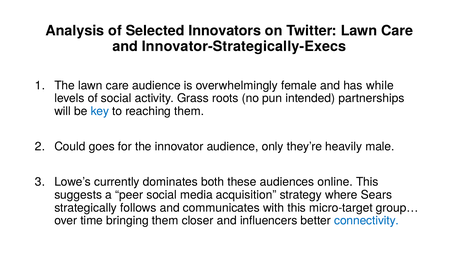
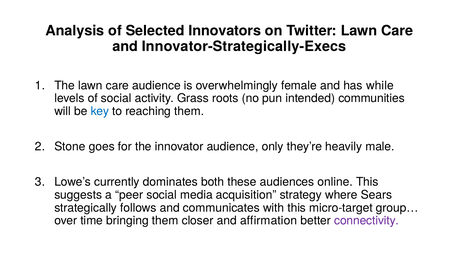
partnerships: partnerships -> communities
Could: Could -> Stone
influencers: influencers -> affirmation
connectivity colour: blue -> purple
